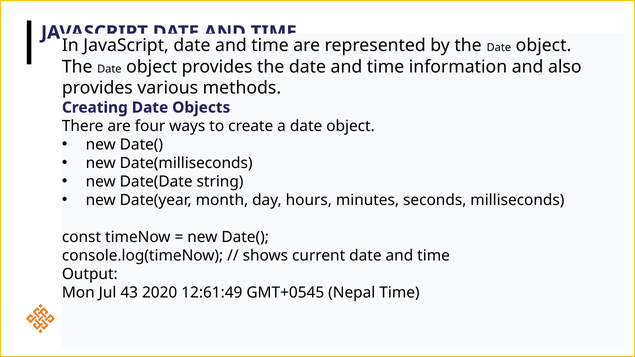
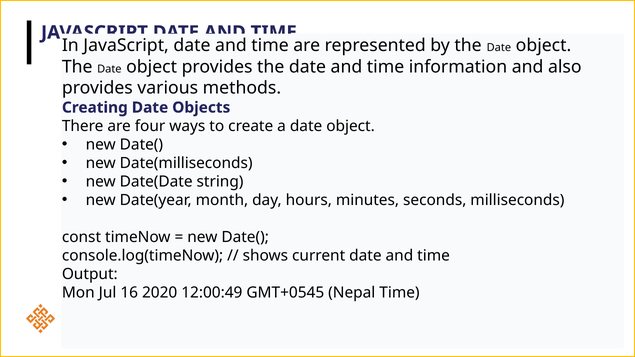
43: 43 -> 16
12:61:49: 12:61:49 -> 12:00:49
